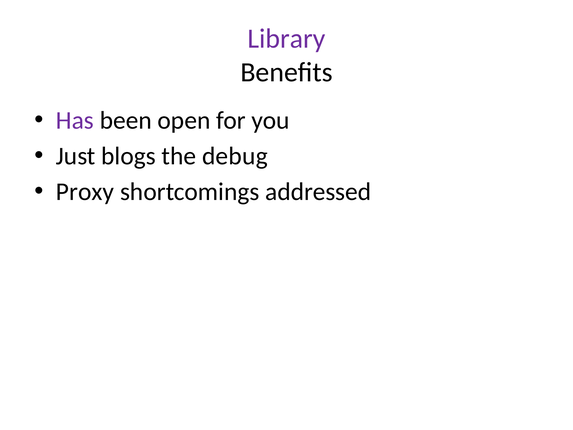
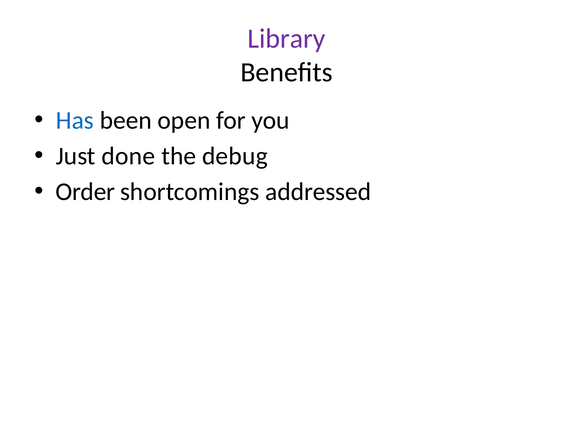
Has colour: purple -> blue
blogs: blogs -> done
Proxy: Proxy -> Order
